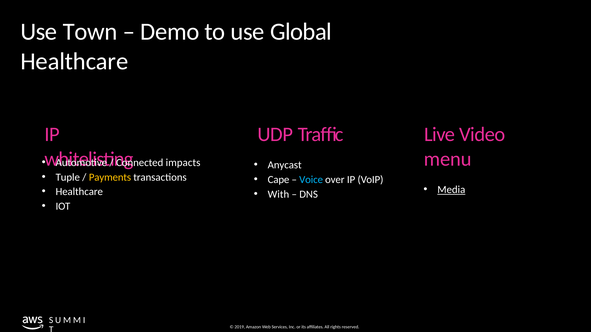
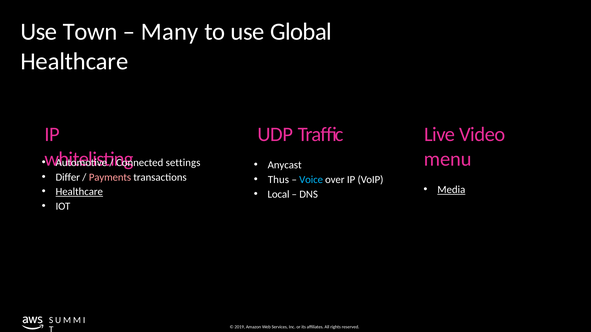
Demo: Demo -> Many
impacts: impacts -> settings
Tuple: Tuple -> Differ
Payments colour: yellow -> pink
Cape: Cape -> Thus
Healthcare at (79, 192) underline: none -> present
With: With -> Local
